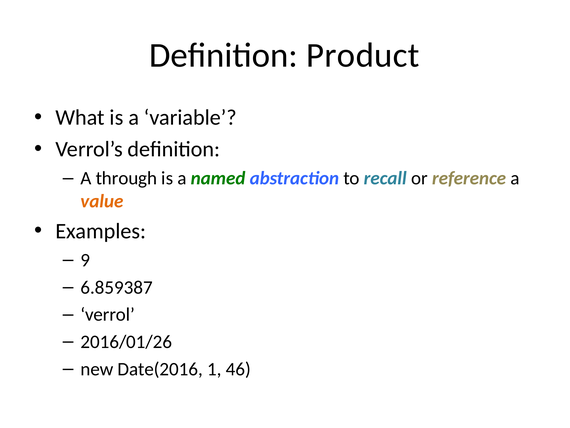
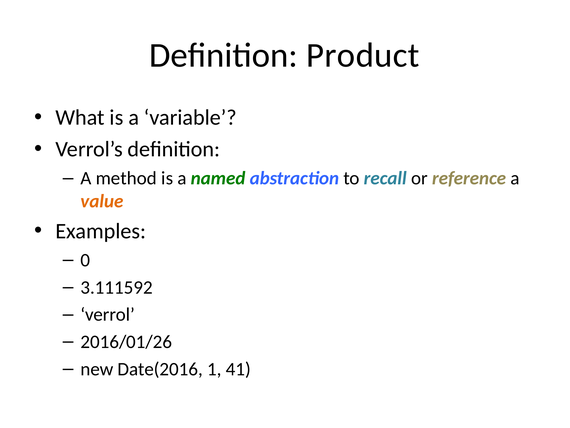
through: through -> method
9: 9 -> 0
6.859387: 6.859387 -> 3.111592
46: 46 -> 41
